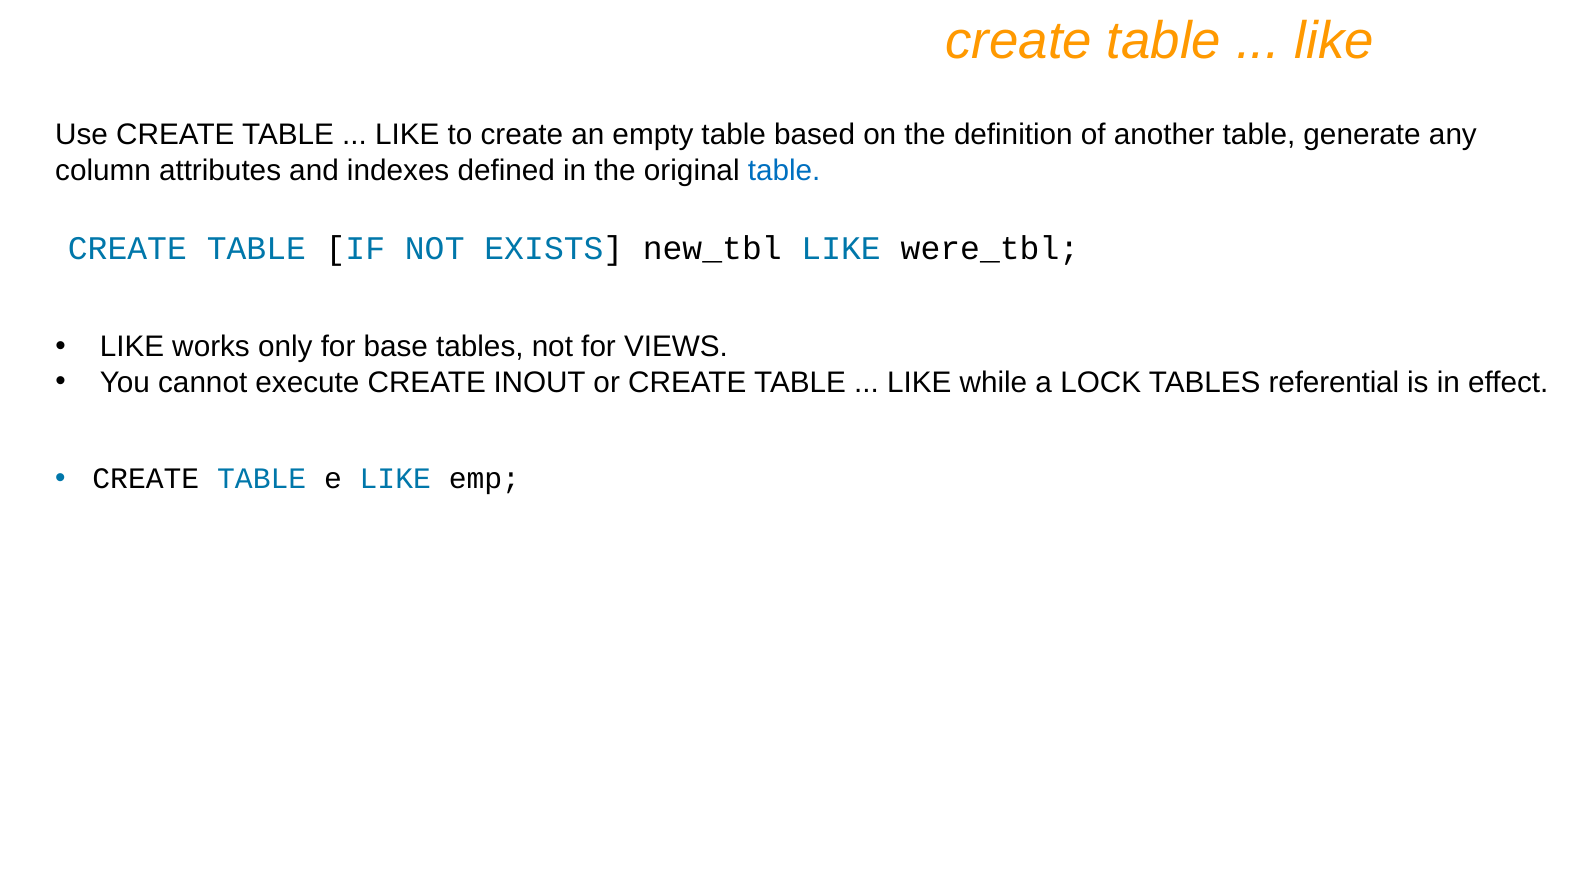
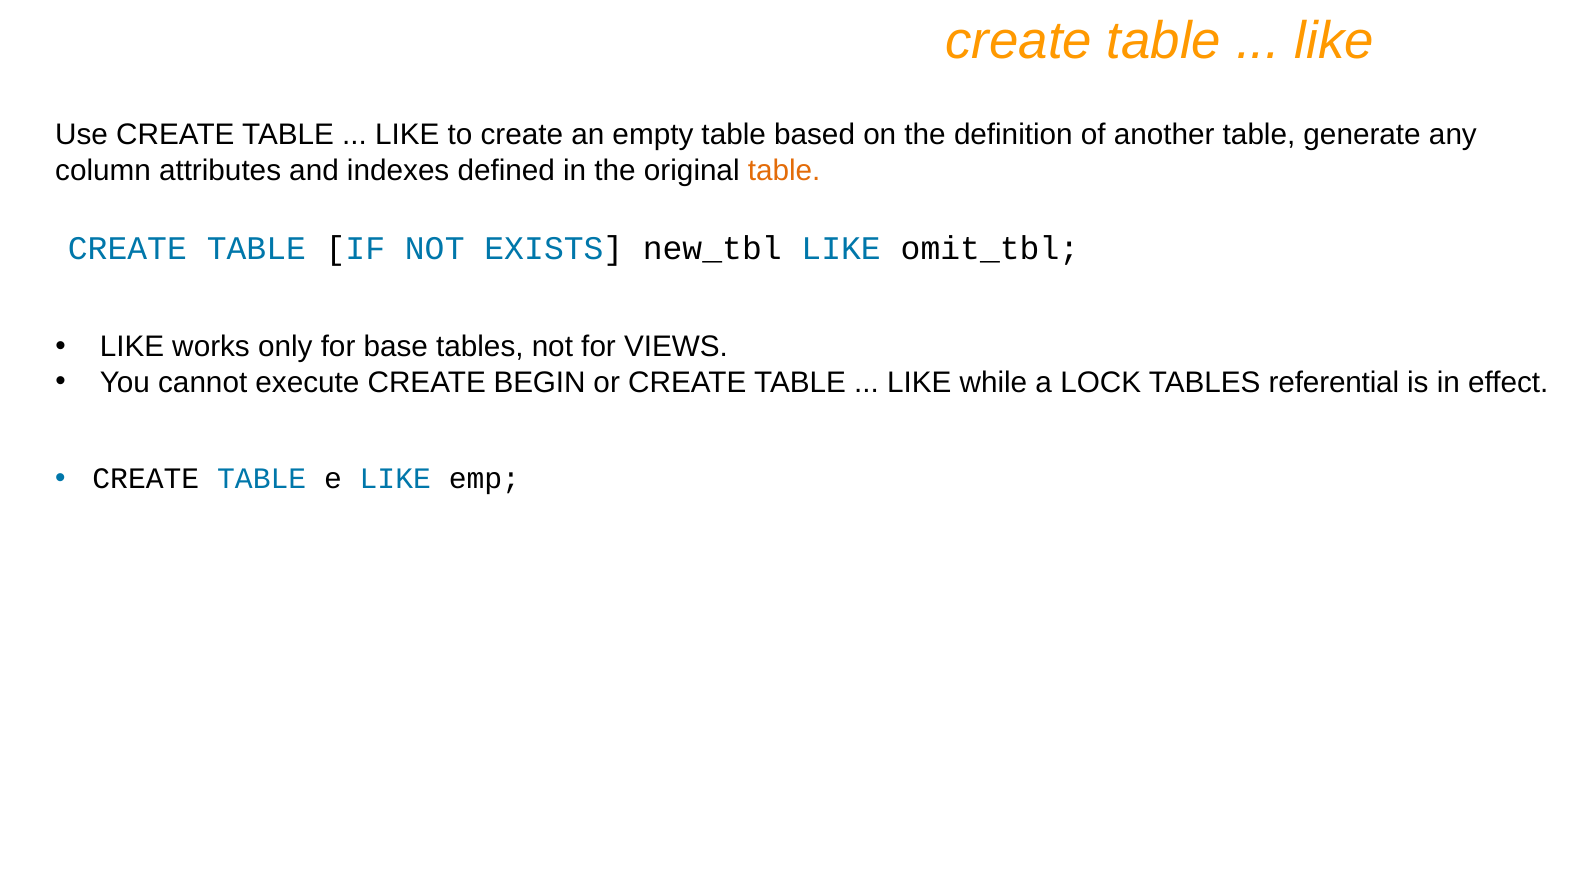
table at (784, 170) colour: blue -> orange
were_tbl: were_tbl -> omit_tbl
INOUT: INOUT -> BEGIN
